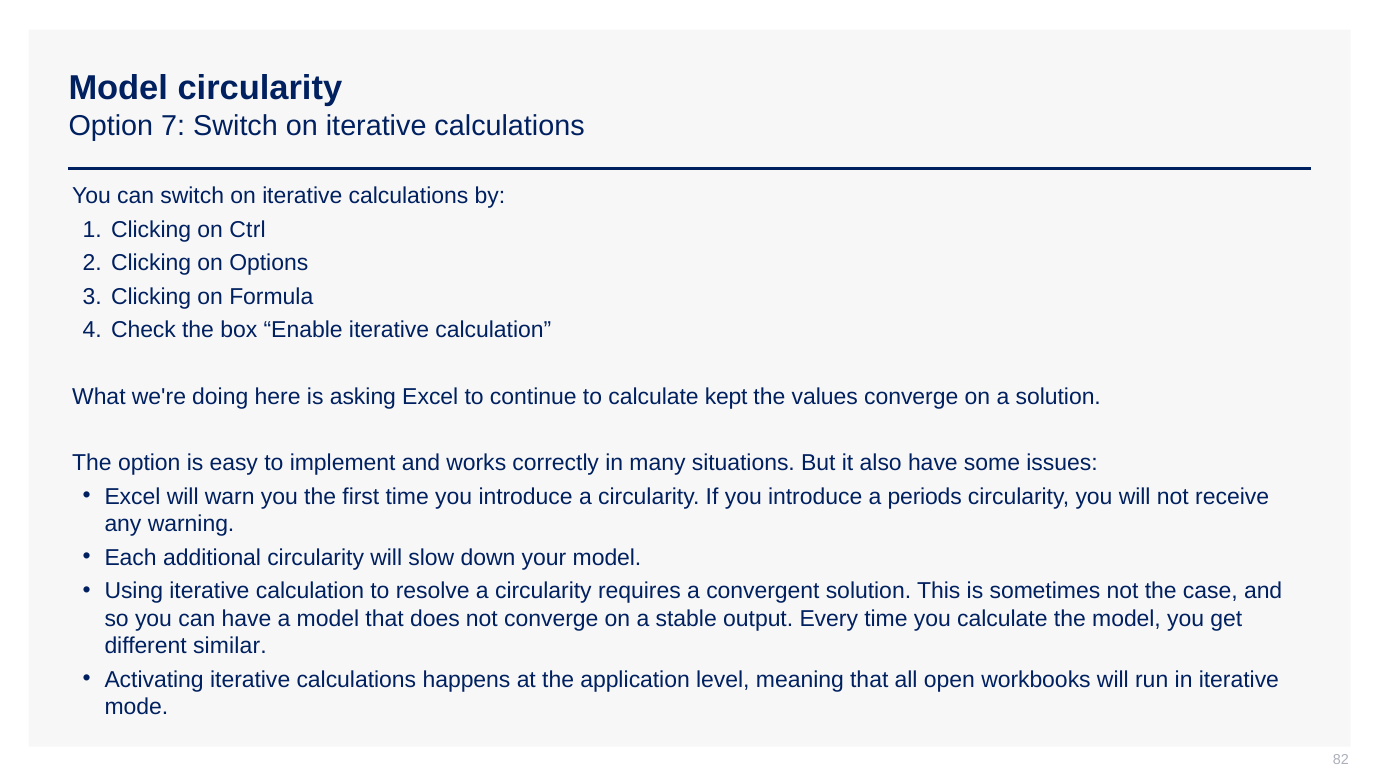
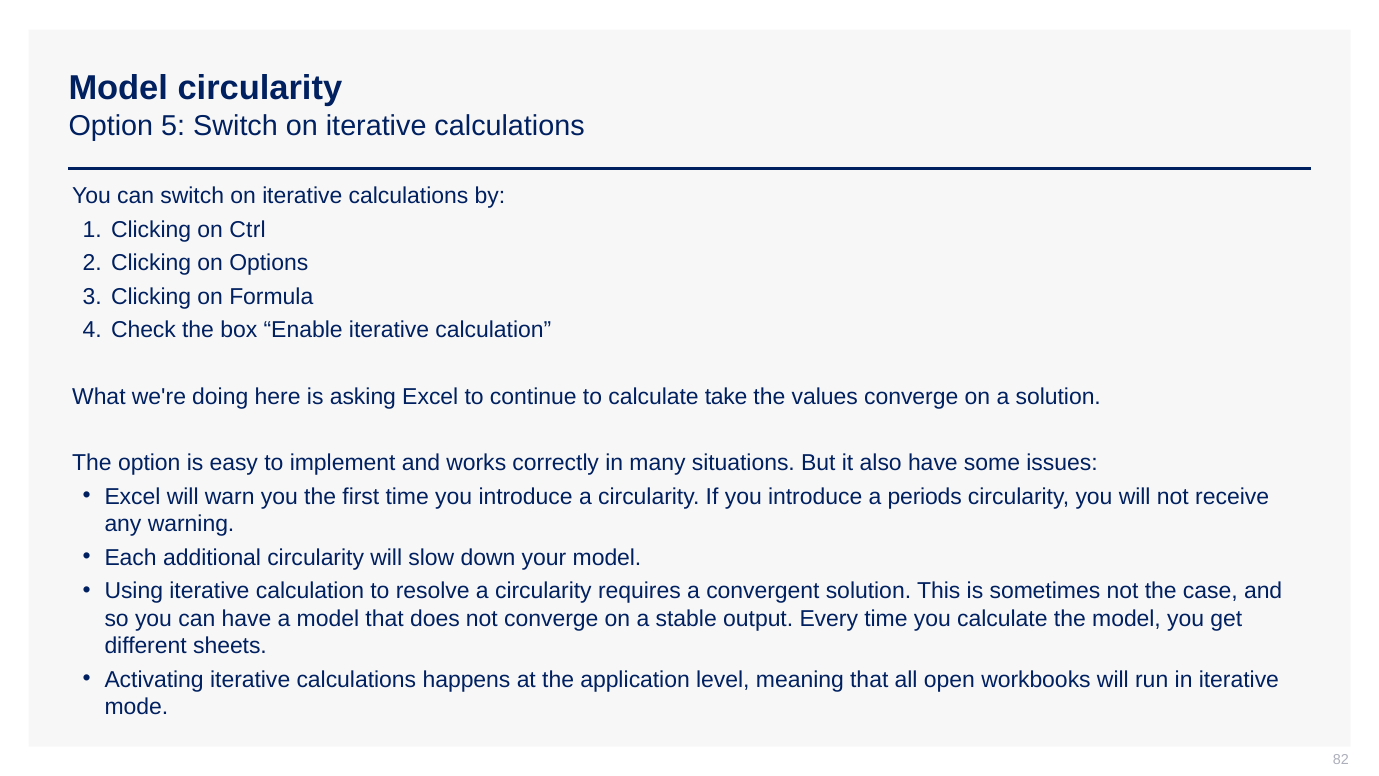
7: 7 -> 5
kept: kept -> take
similar: similar -> sheets
